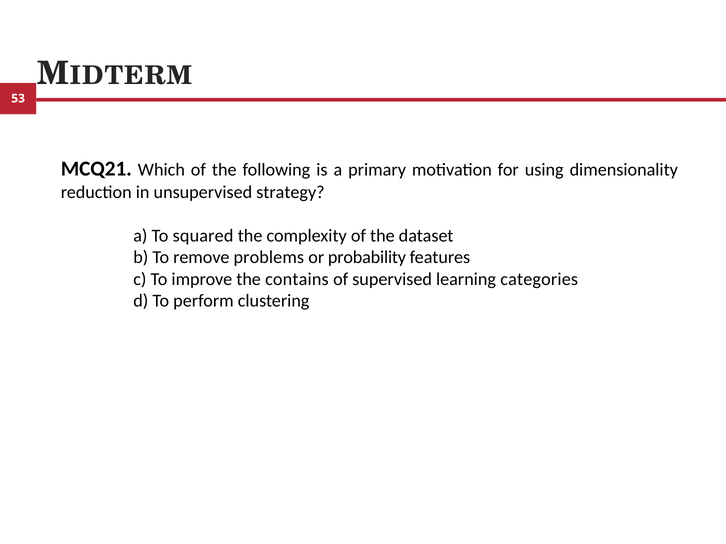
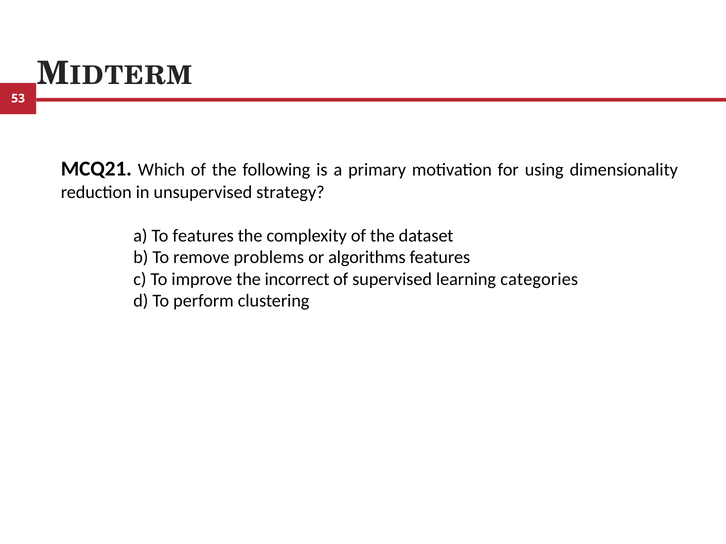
To squared: squared -> features
probability: probability -> algorithms
contains: contains -> incorrect
